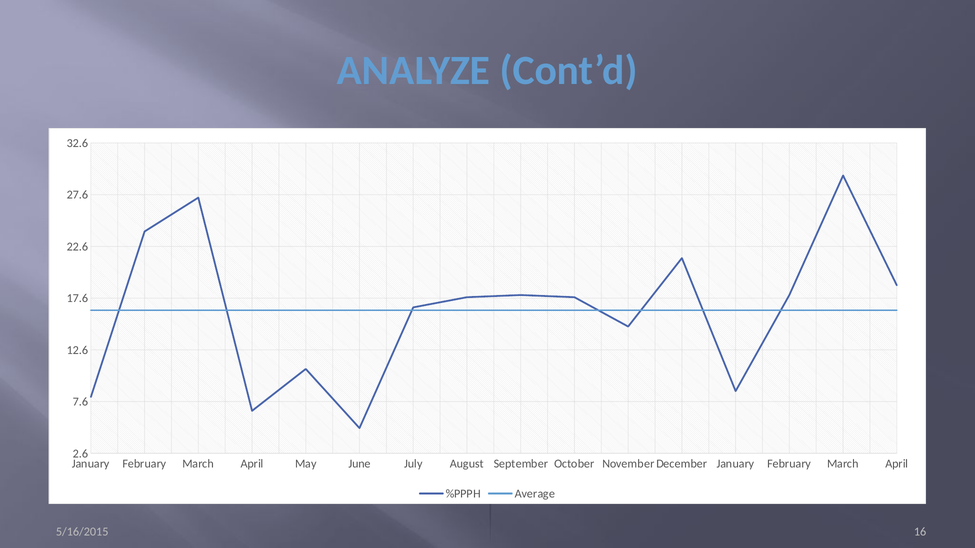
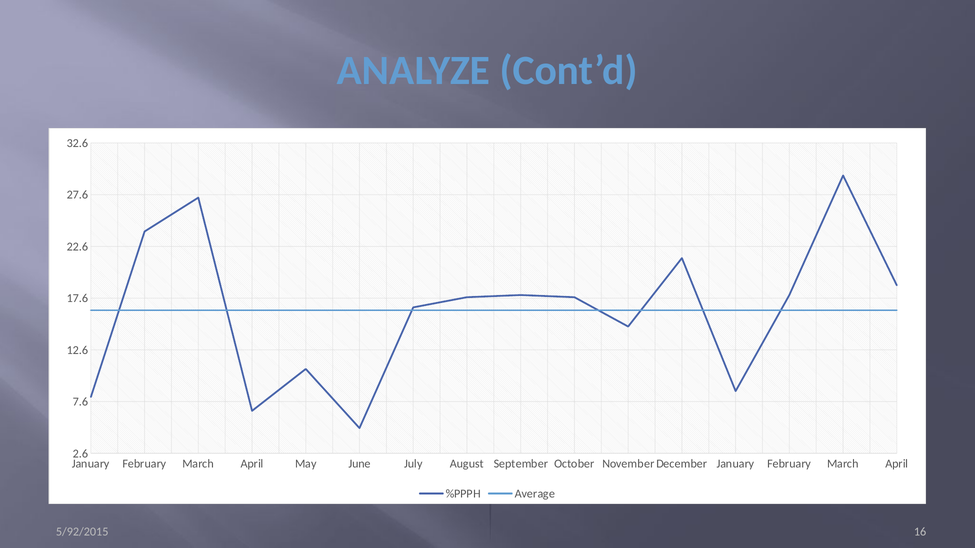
5/16/2015: 5/16/2015 -> 5/92/2015
